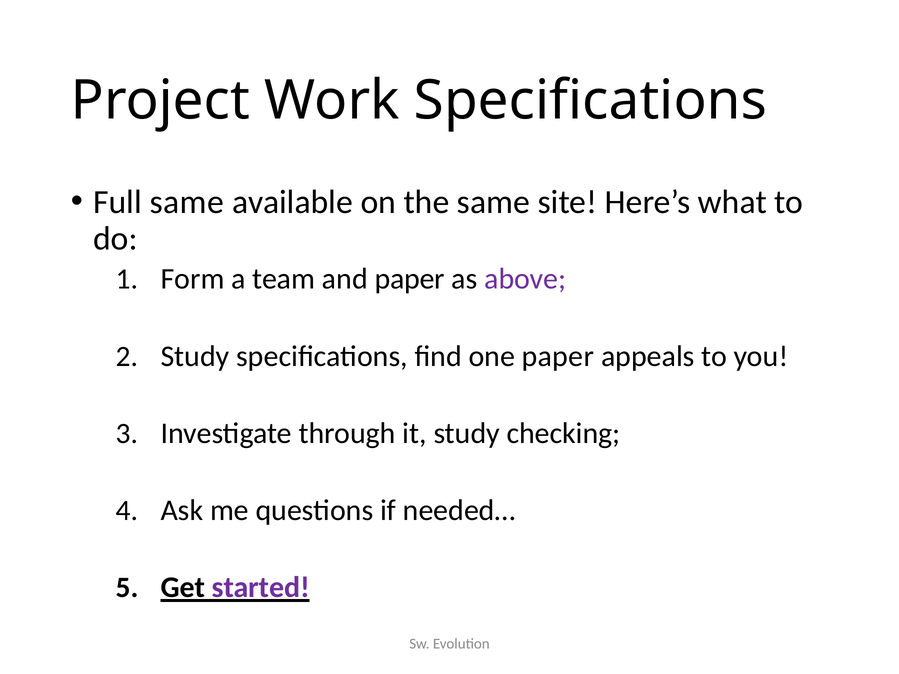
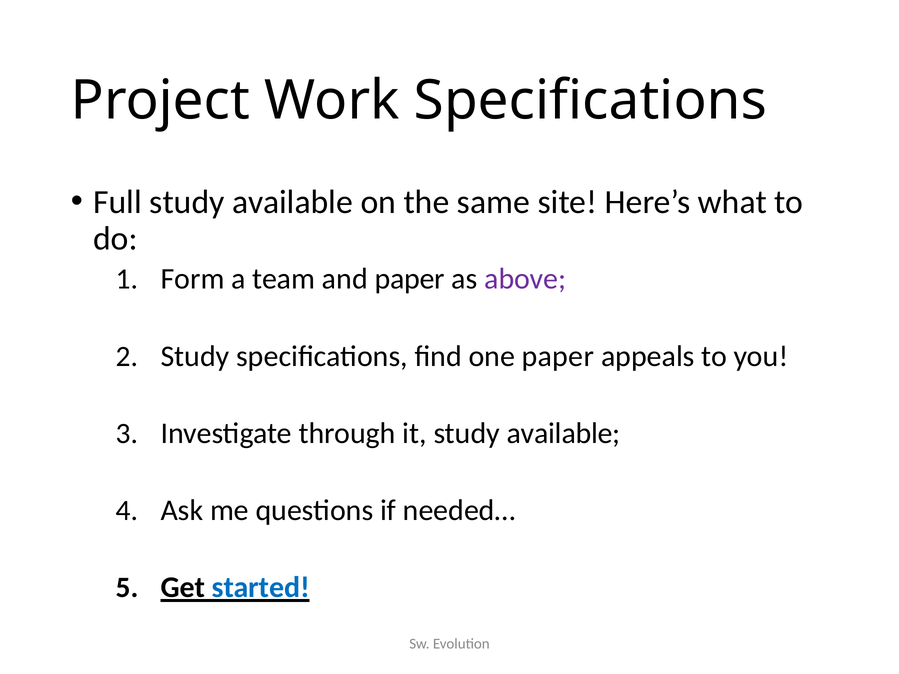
Full same: same -> study
it study checking: checking -> available
started colour: purple -> blue
